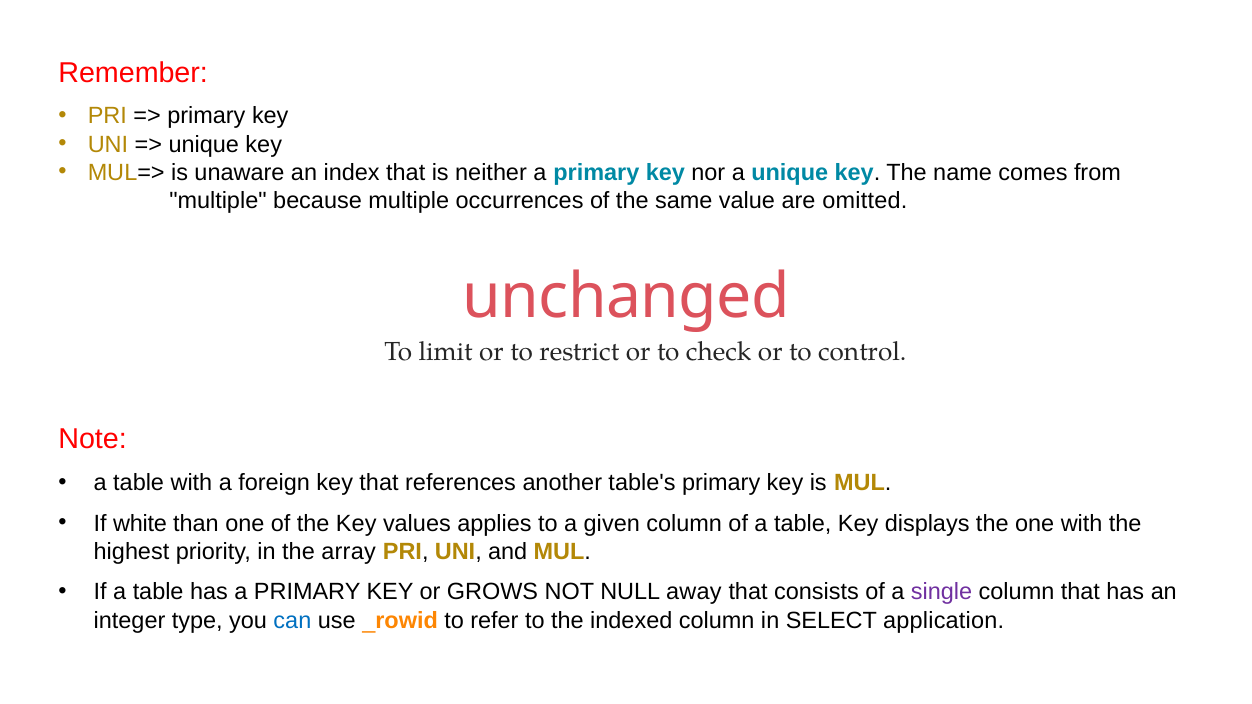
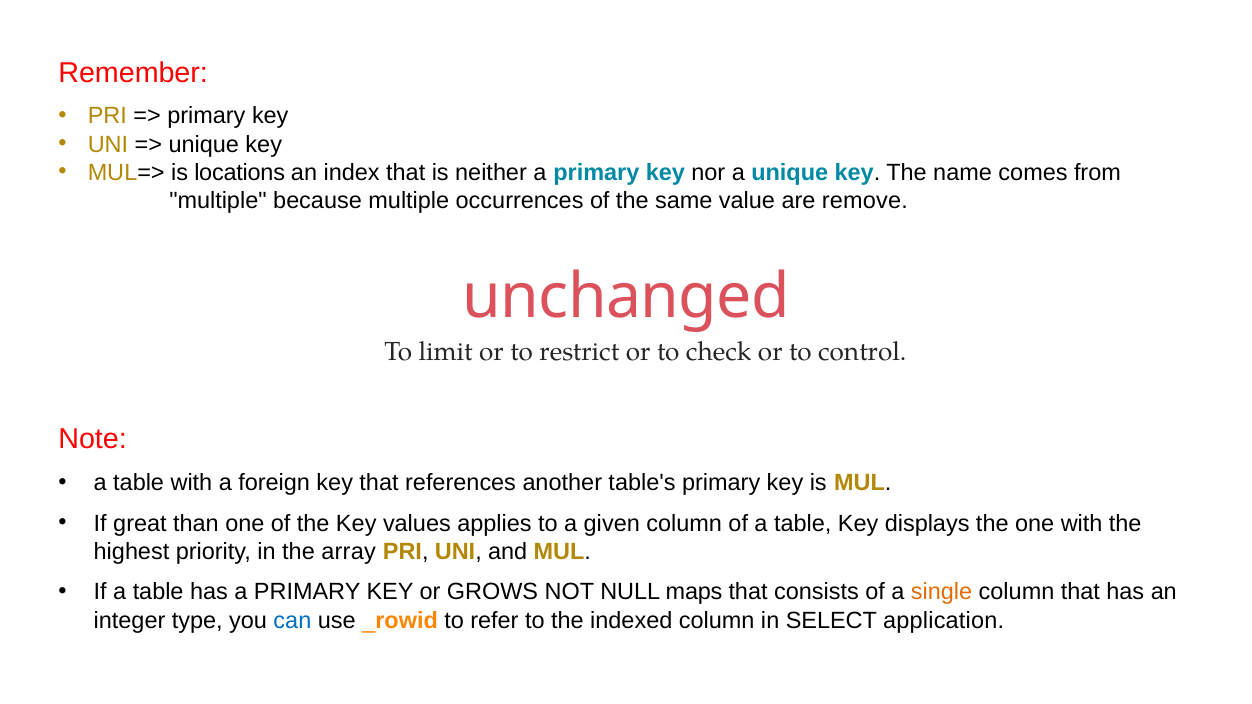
unaware: unaware -> locations
omitted: omitted -> remove
white: white -> great
away: away -> maps
single colour: purple -> orange
